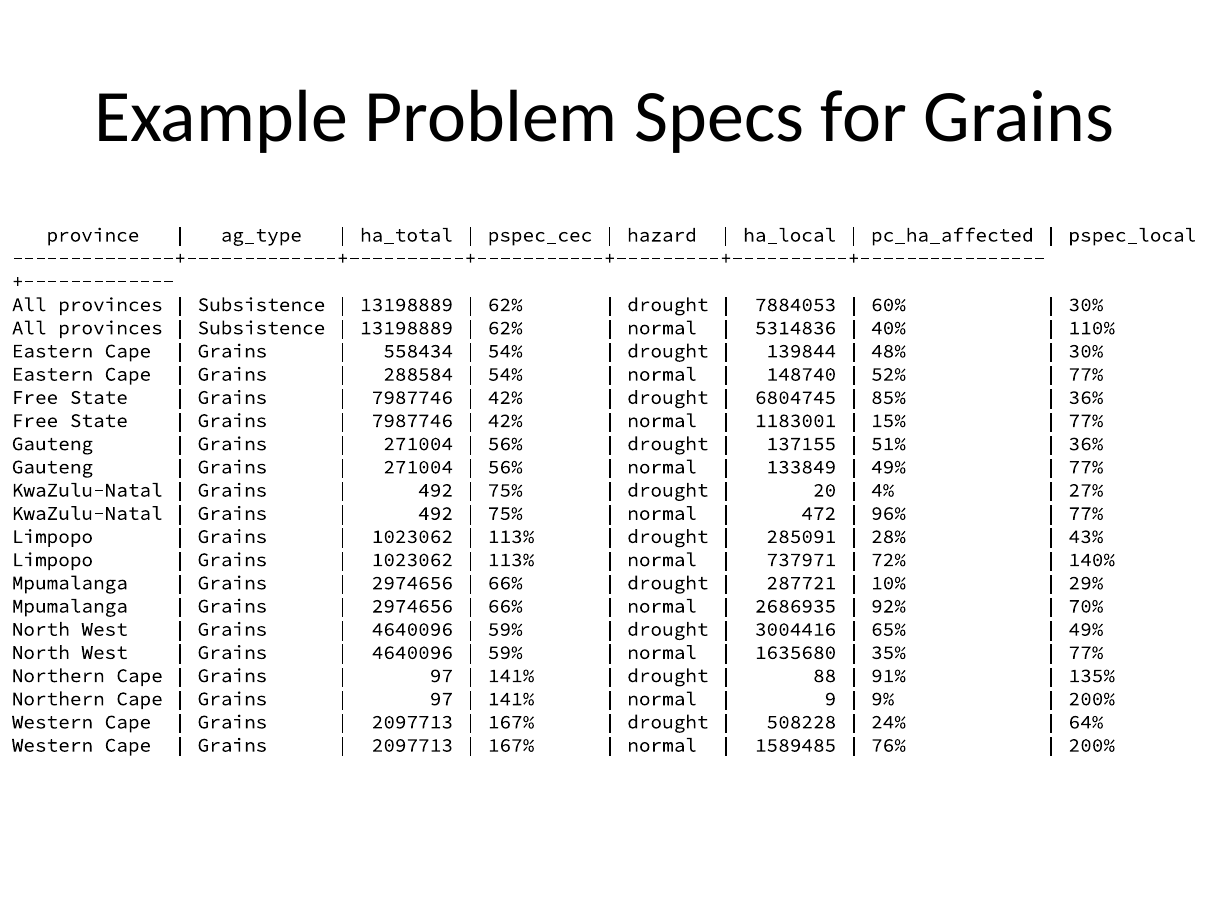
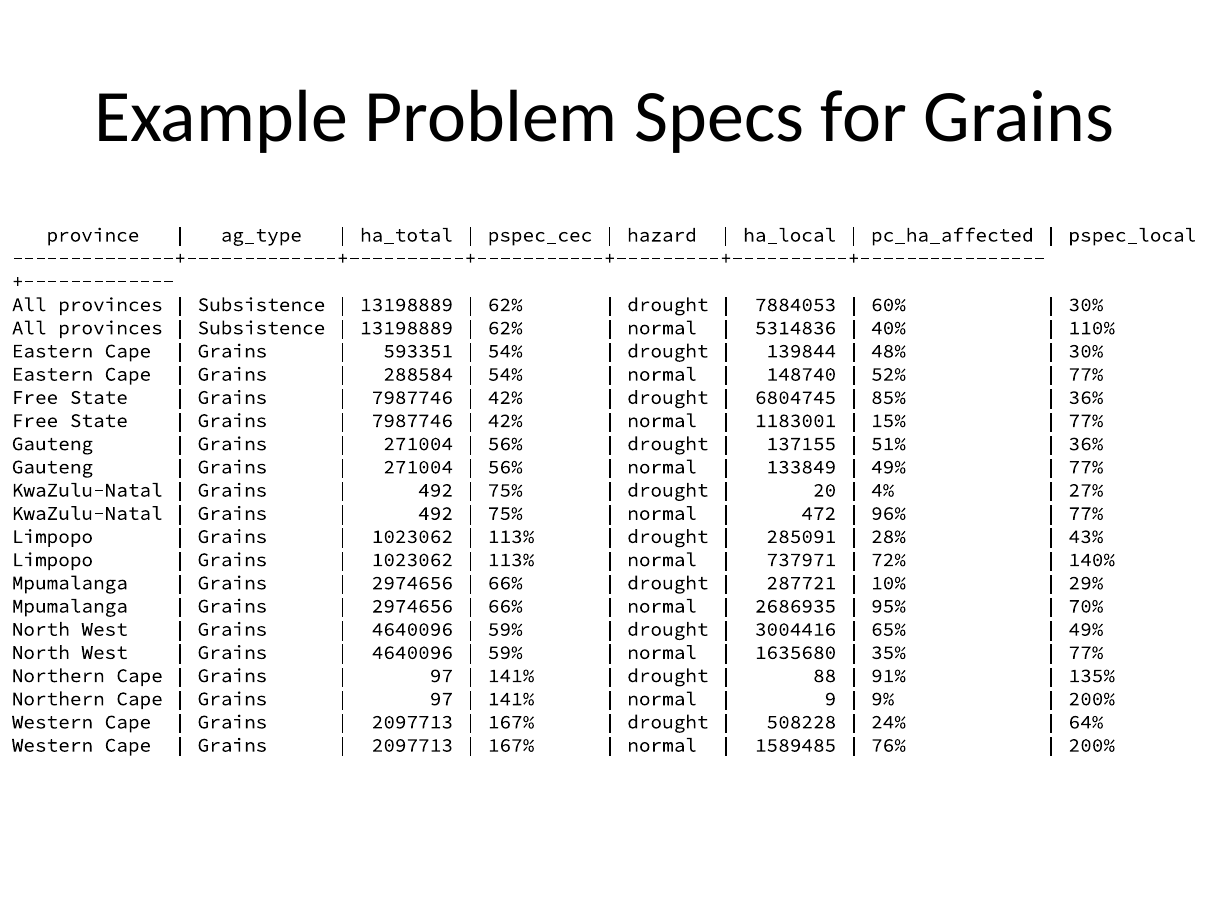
558434: 558434 -> 593351
92%: 92% -> 95%
